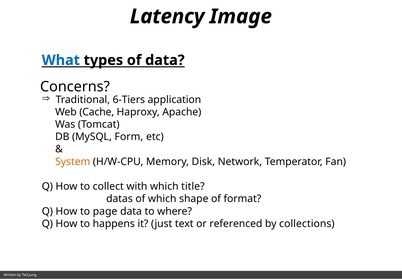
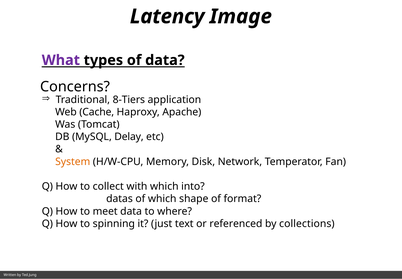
What colour: blue -> purple
6-Tiers: 6-Tiers -> 8-Tiers
Form: Form -> Delay
title: title -> into
page: page -> meet
happens: happens -> spinning
